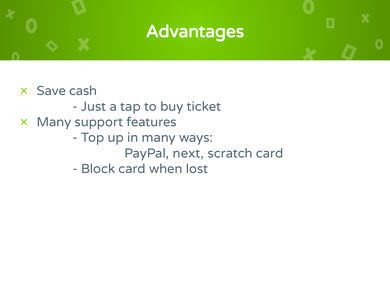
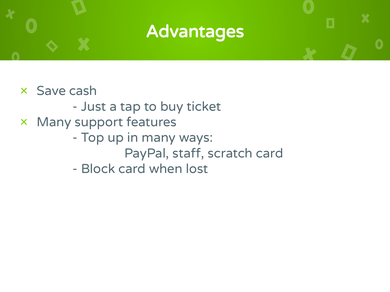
next: next -> staff
